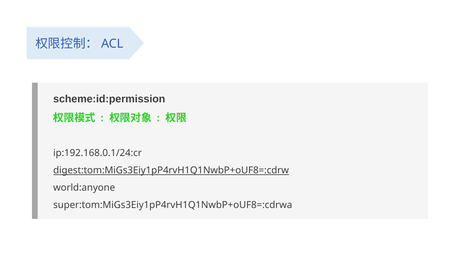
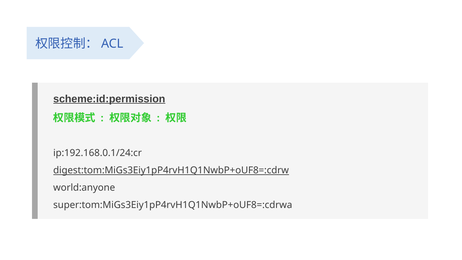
scheme:id:permission underline: none -> present
